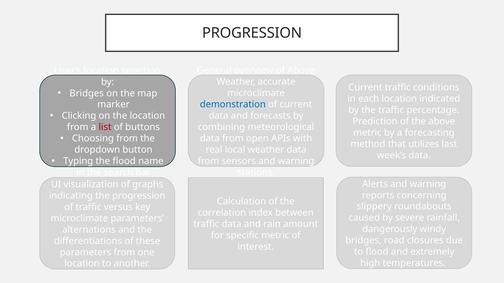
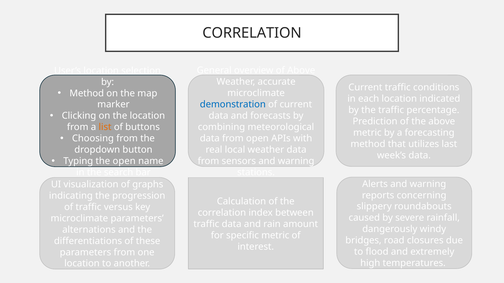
PROGRESSION at (252, 33): PROGRESSION -> CORRELATION
Bridges at (87, 93): Bridges -> Method
list colour: red -> orange
the flood: flood -> open
